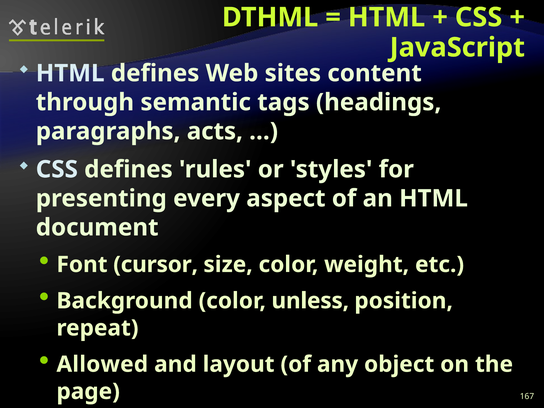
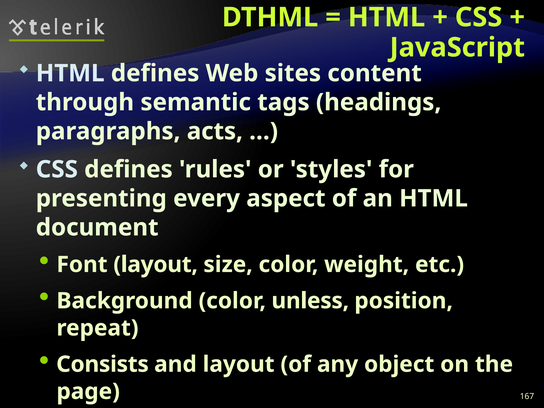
Font cursor: cursor -> layout
Allowed: Allowed -> Consists
